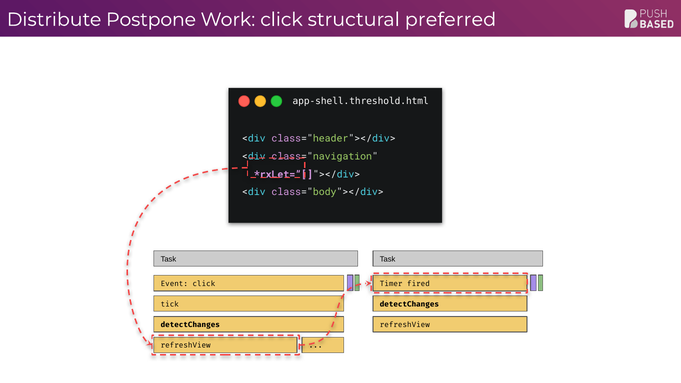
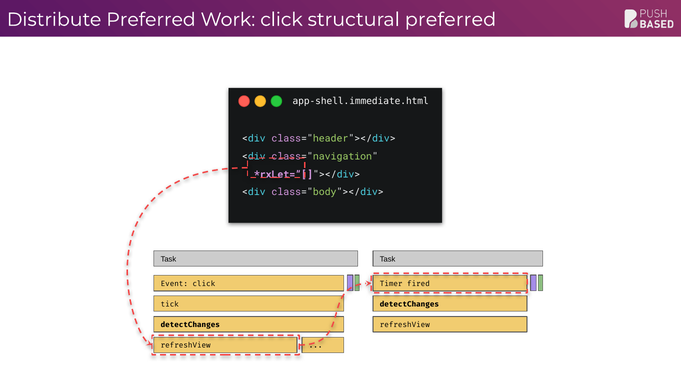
Distribute Postpone: Postpone -> Preferred
app-shell.threshold.html: app-shell.threshold.html -> app-shell.immediate.html
